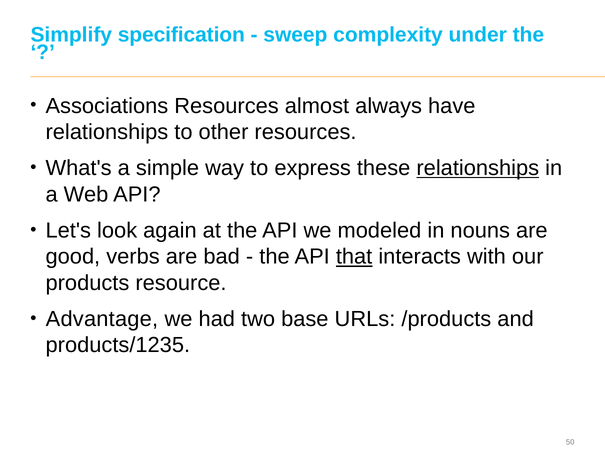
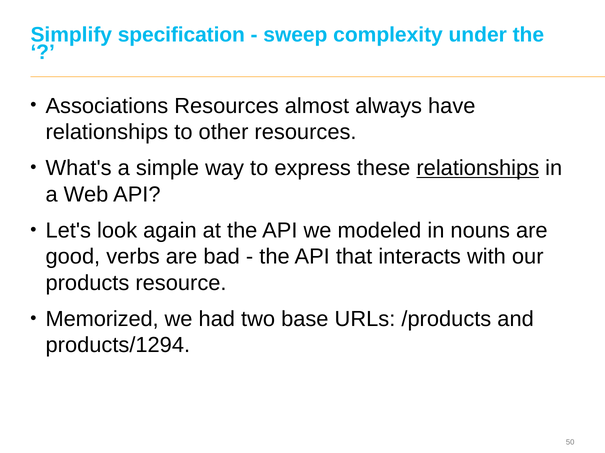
that underline: present -> none
Advantage: Advantage -> Memorized
products/1235: products/1235 -> products/1294
